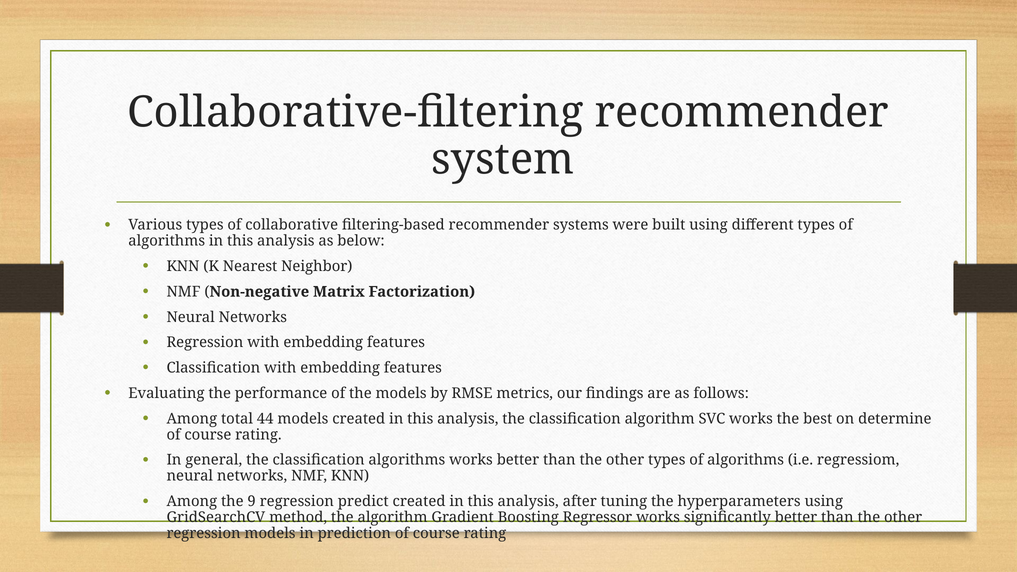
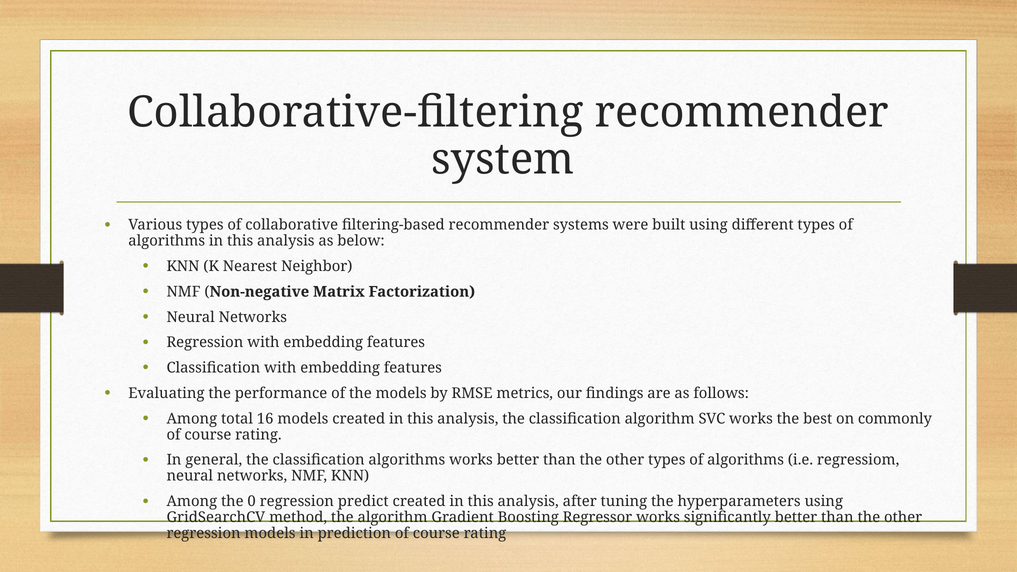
44: 44 -> 16
determine: determine -> commonly
9: 9 -> 0
